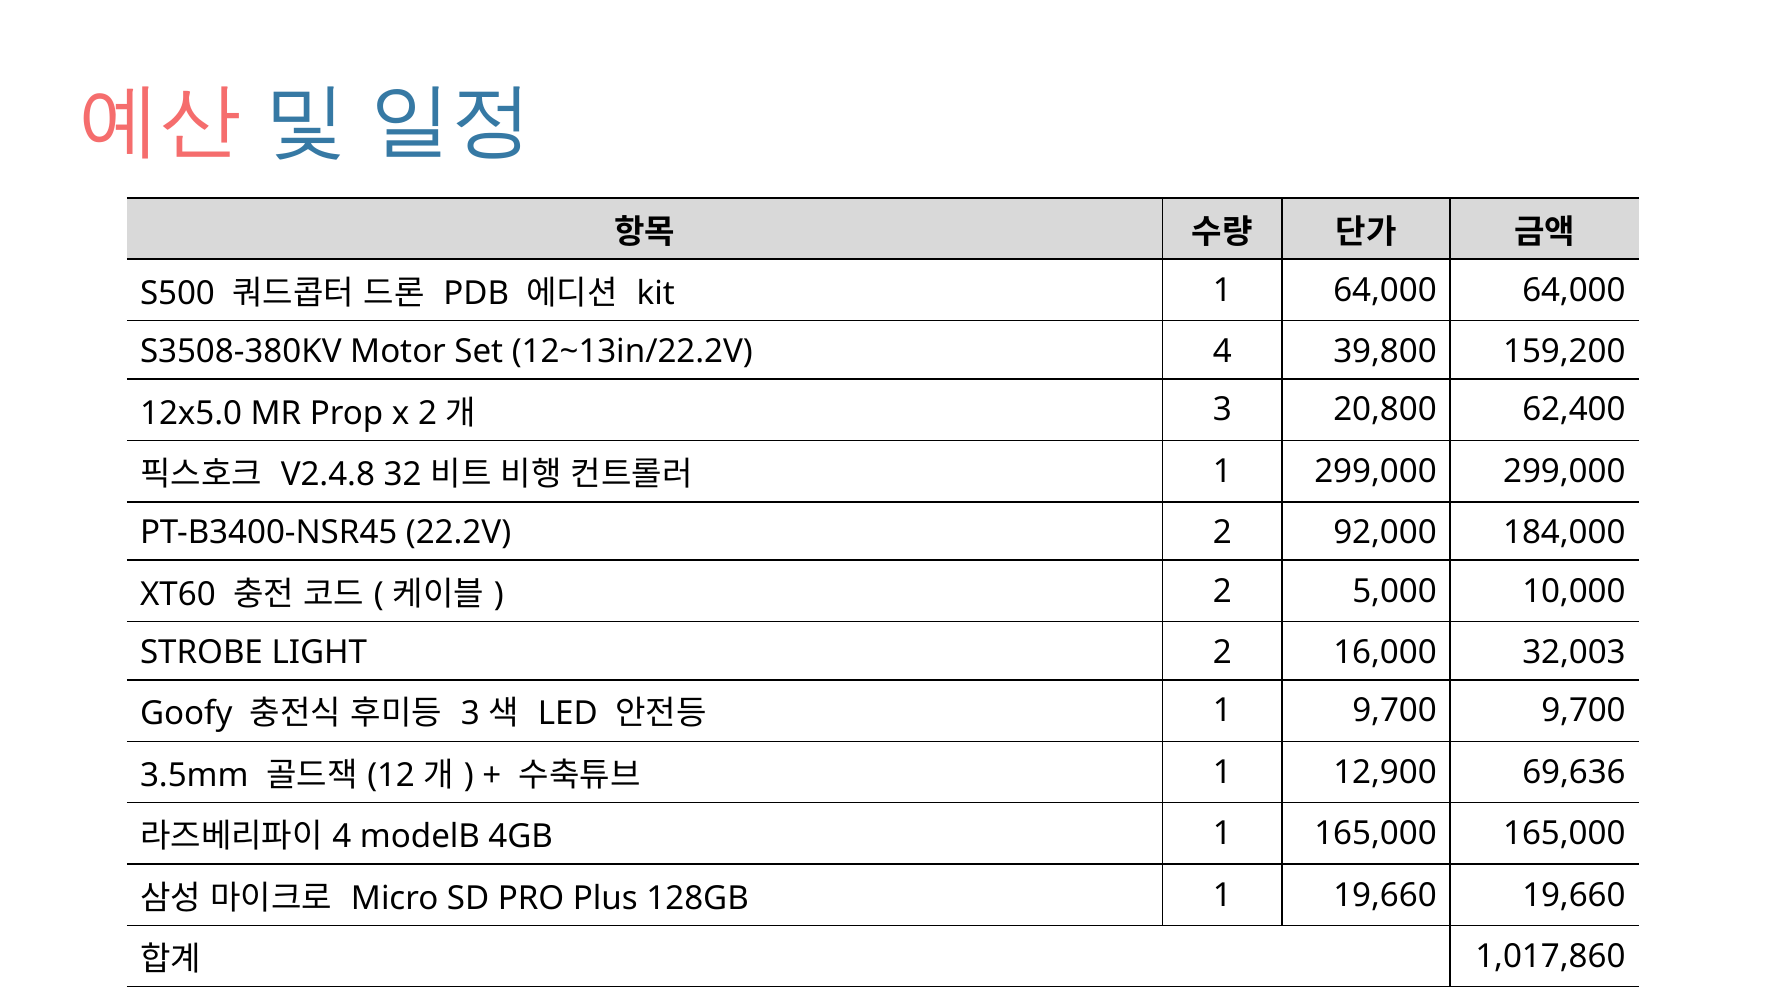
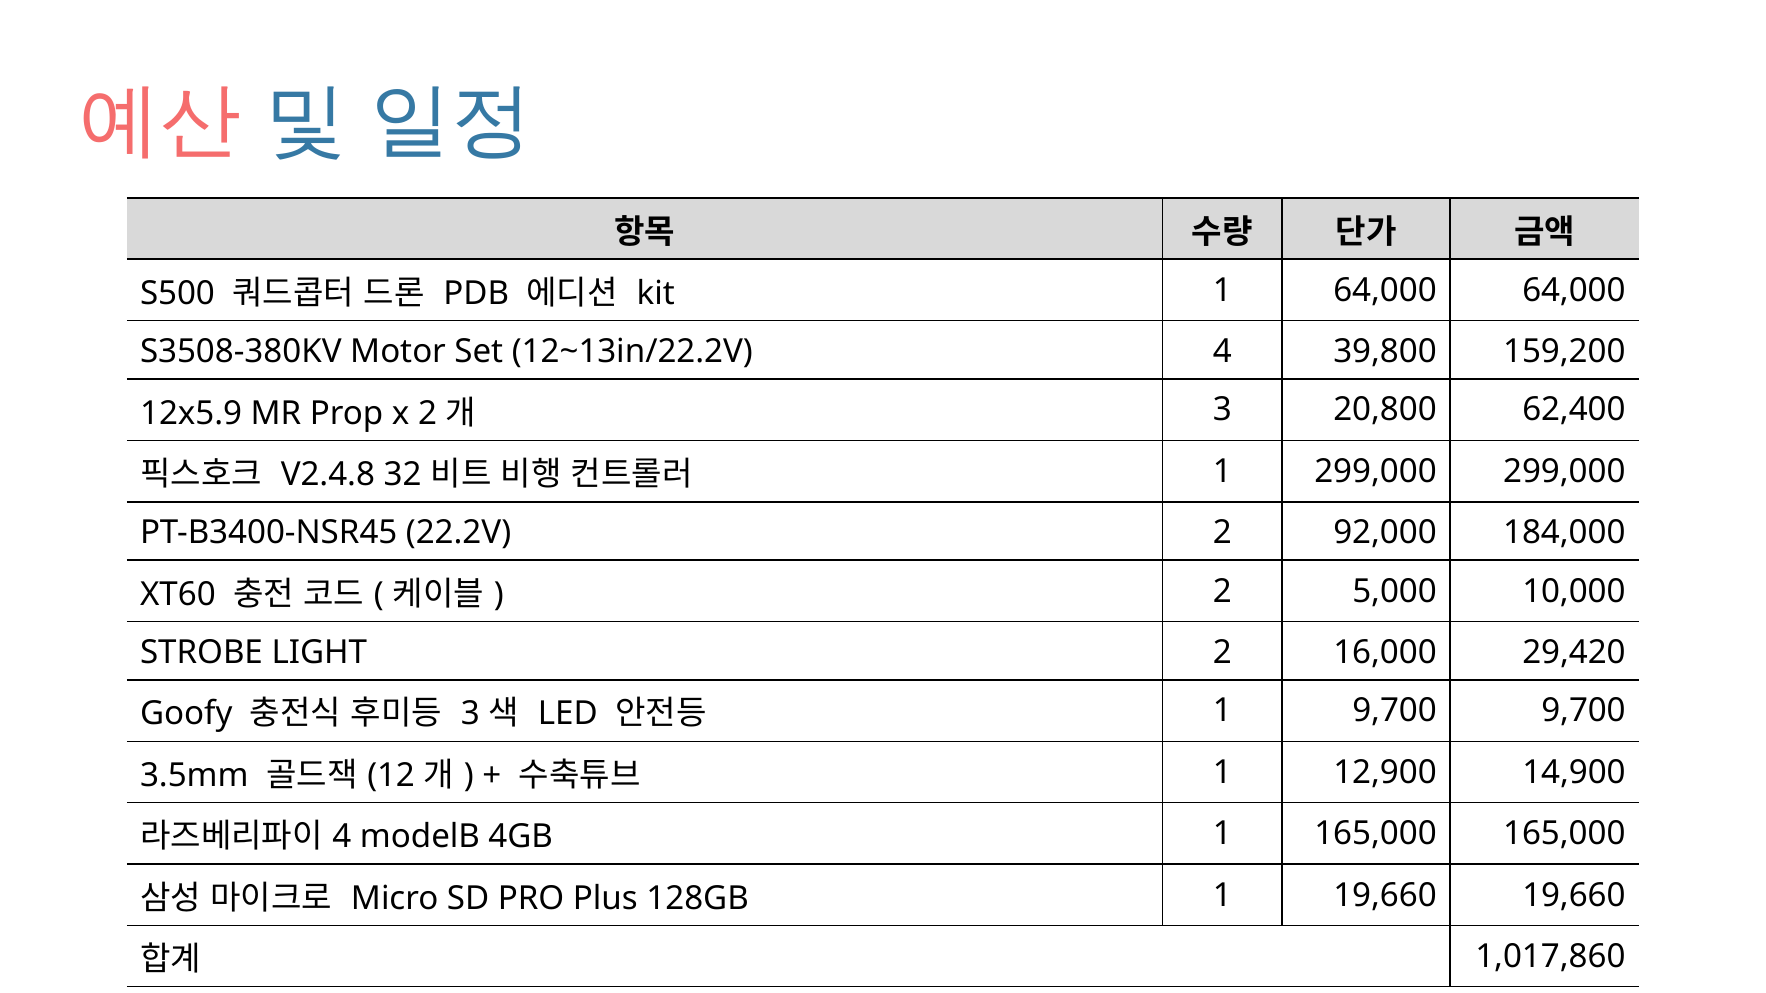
12x5.0: 12x5.0 -> 12x5.9
32,003: 32,003 -> 29,420
69,636: 69,636 -> 14,900
